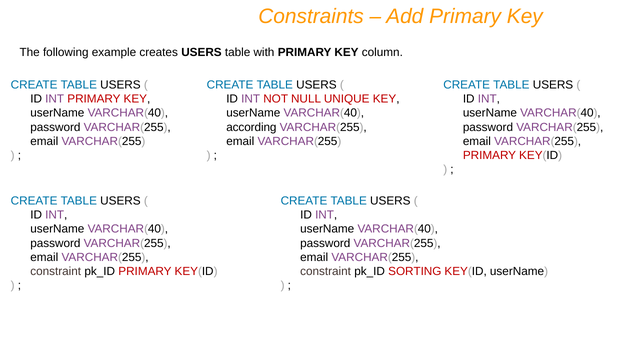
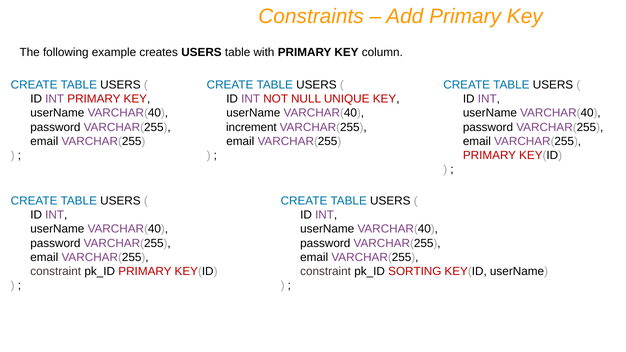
according: according -> increment
